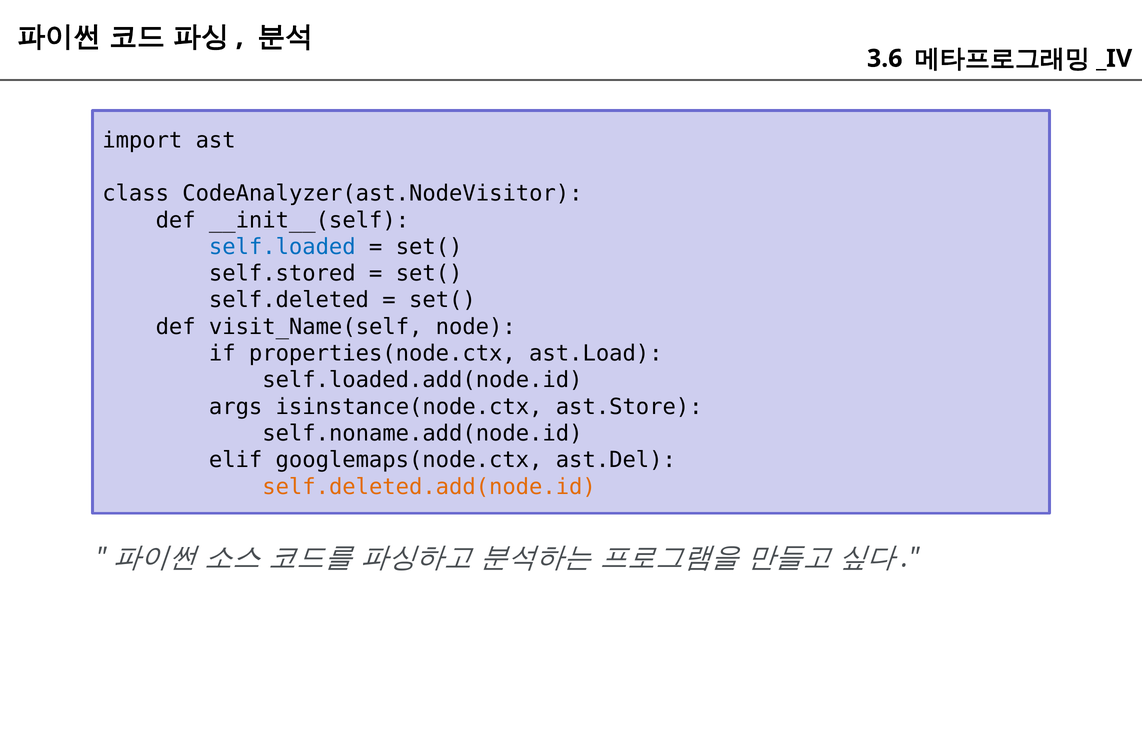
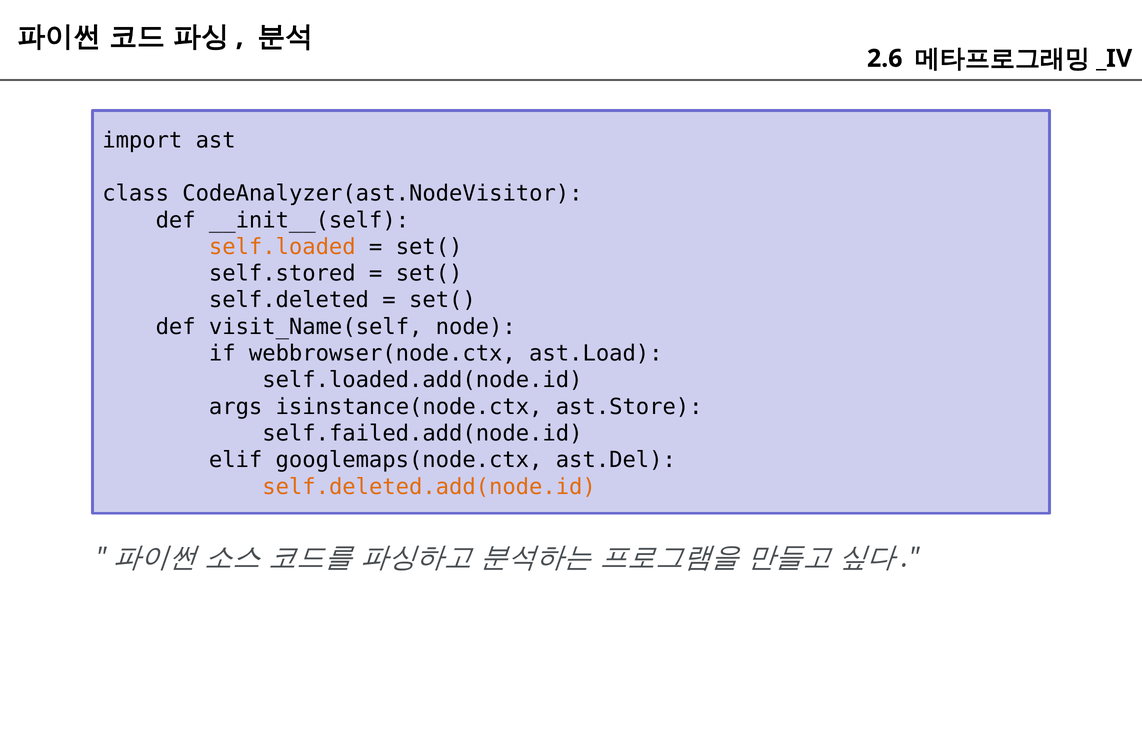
3.6: 3.6 -> 2.6
self.loaded colour: blue -> orange
properties(node.ctx: properties(node.ctx -> webbrowser(node.ctx
self.noname.add(node.id: self.noname.add(node.id -> self.failed.add(node.id
